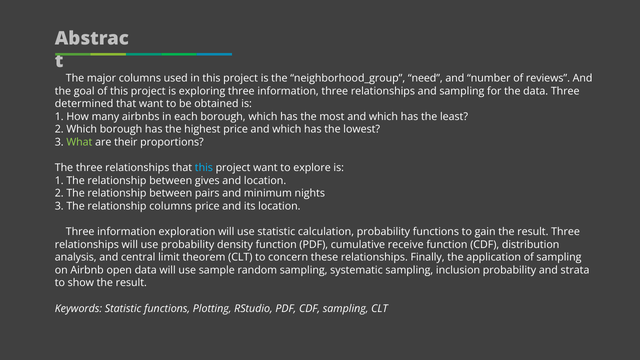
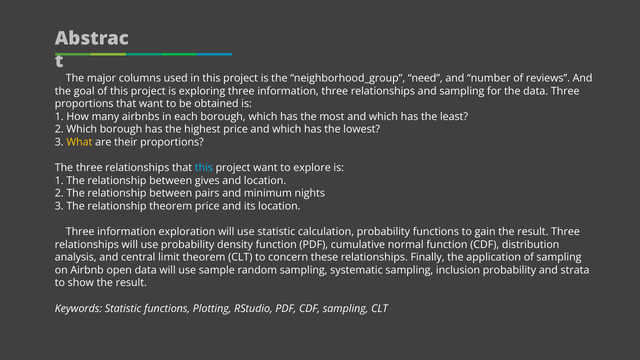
determined at (84, 104): determined -> proportions
What colour: light green -> yellow
relationship columns: columns -> theorem
receive: receive -> normal
